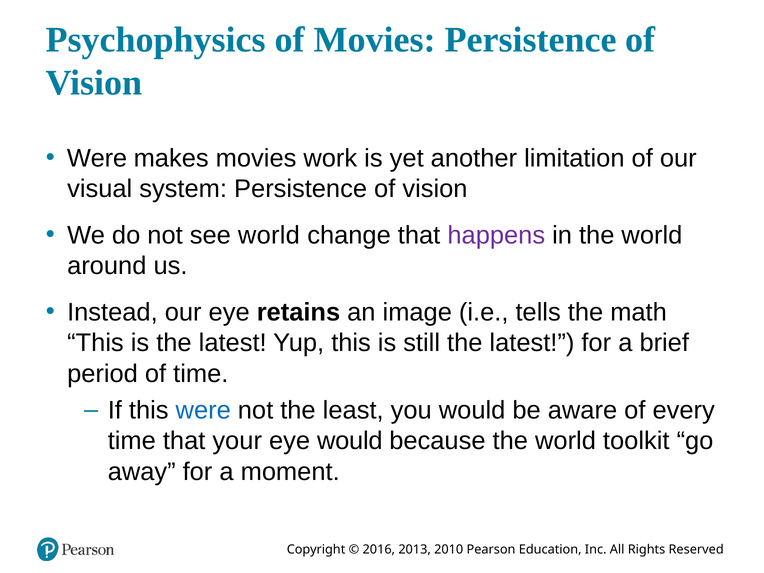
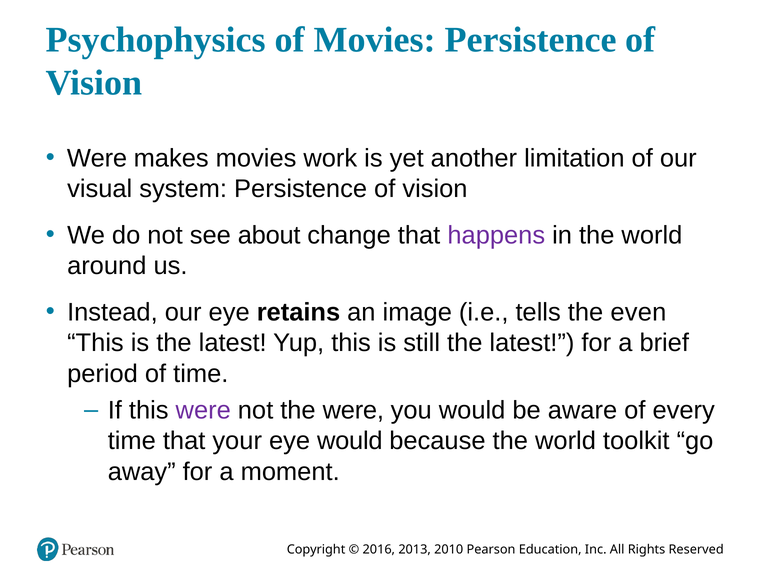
see world: world -> about
math: math -> even
were at (203, 411) colour: blue -> purple
the least: least -> were
